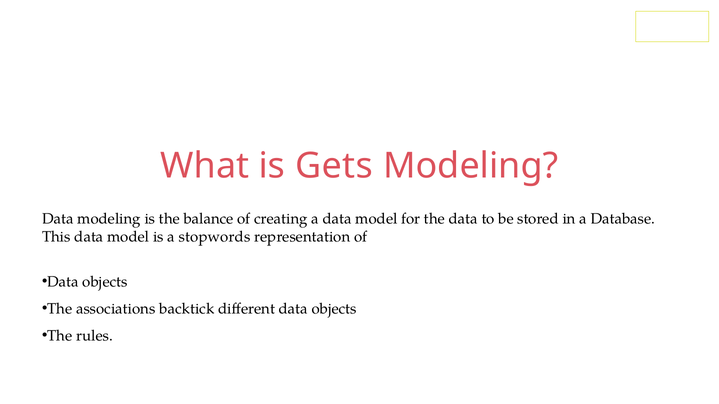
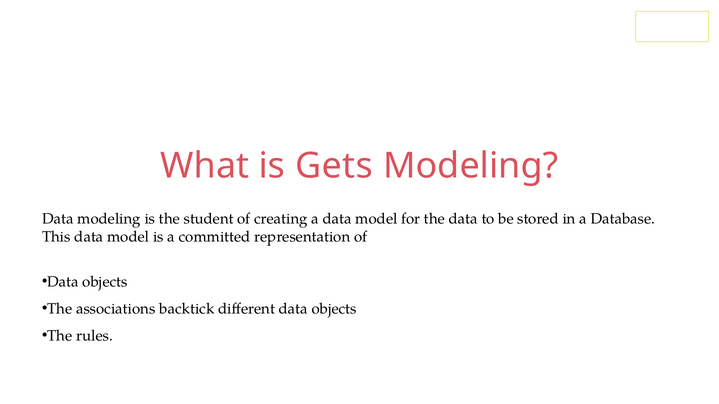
balance: balance -> student
stopwords: stopwords -> committed
